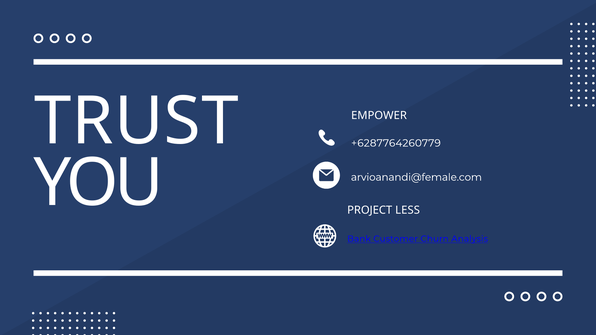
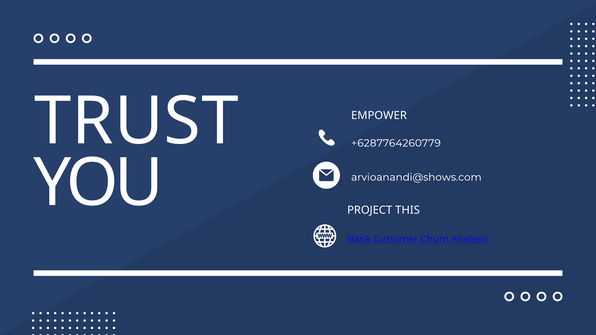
arvioanandi@female.com: arvioanandi@female.com -> arvioanandi@shows.com
LESS: LESS -> THIS
